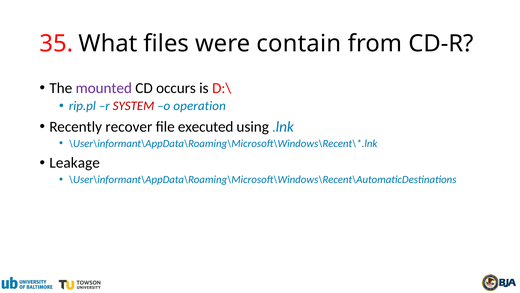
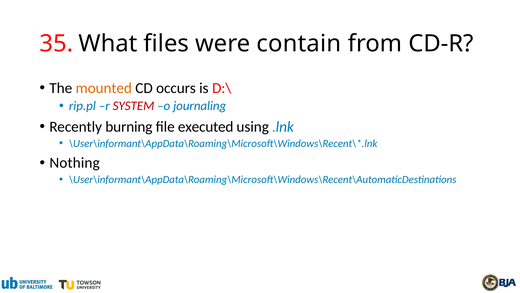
mounted colour: purple -> orange
operation: operation -> journaling
recover: recover -> burning
Leakage: Leakage -> Nothing
